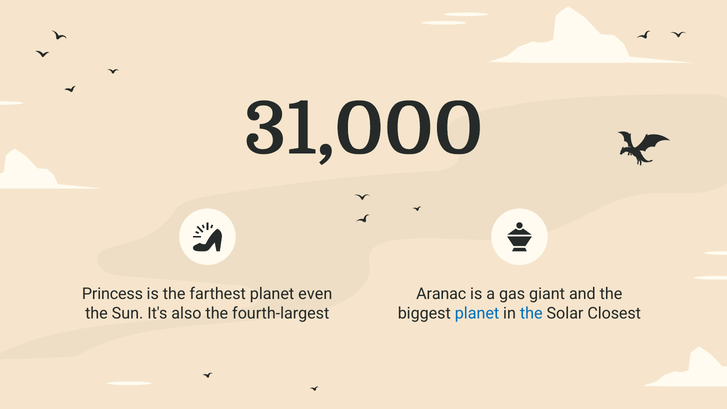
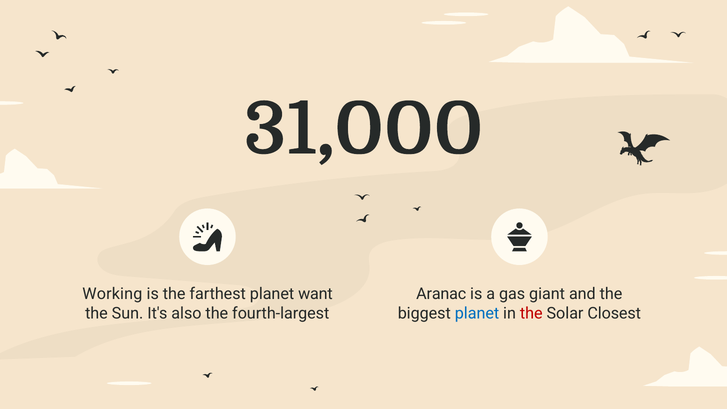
Princess: Princess -> Working
even: even -> want
the at (531, 313) colour: blue -> red
